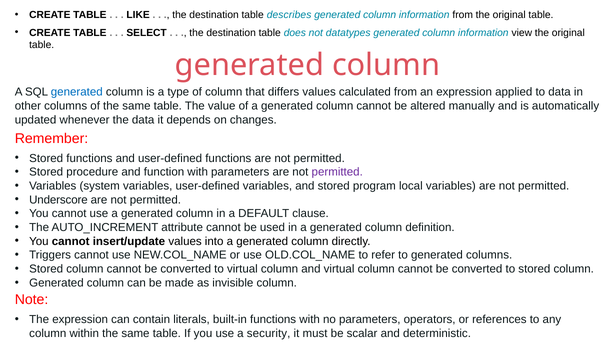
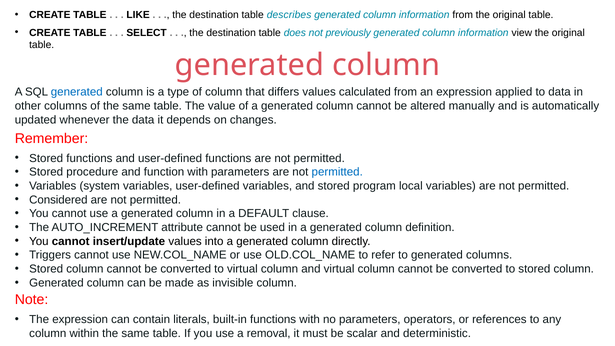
datatypes: datatypes -> previously
permitted at (337, 172) colour: purple -> blue
Underscore: Underscore -> Considered
security: security -> removal
